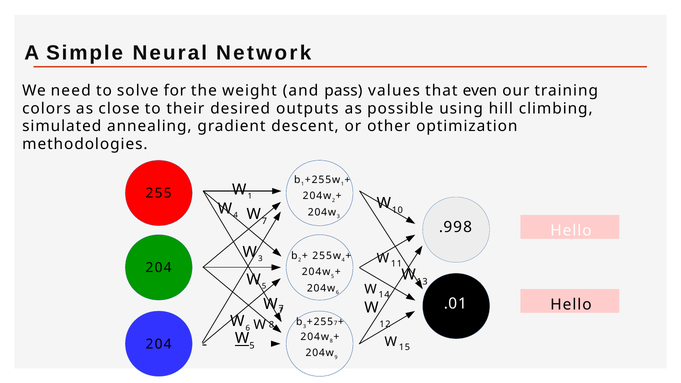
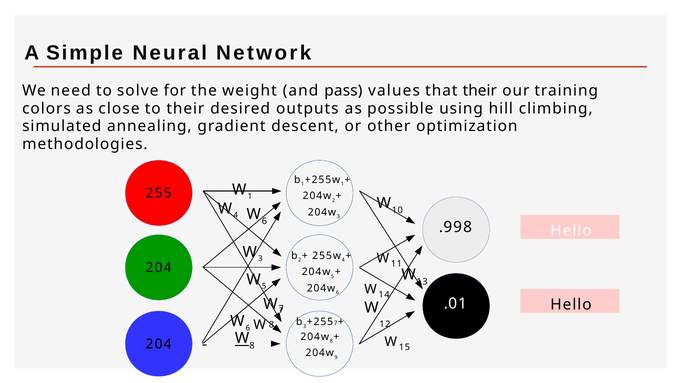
that even: even -> their
7 at (264, 221): 7 -> 6
5 at (252, 346): 5 -> 8
